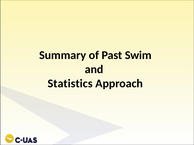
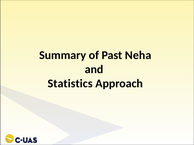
Swim: Swim -> Neha
